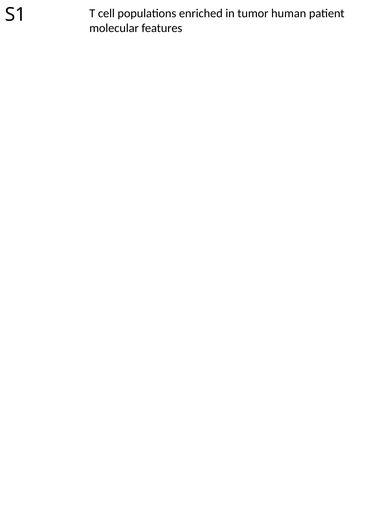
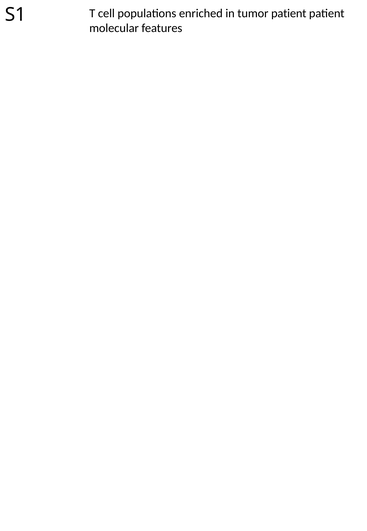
tumor human: human -> patient
